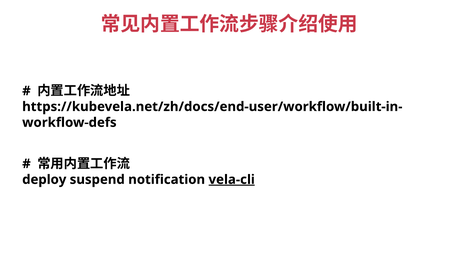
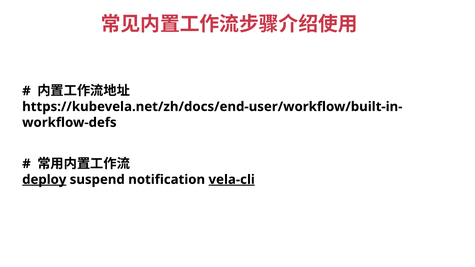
deploy underline: none -> present
